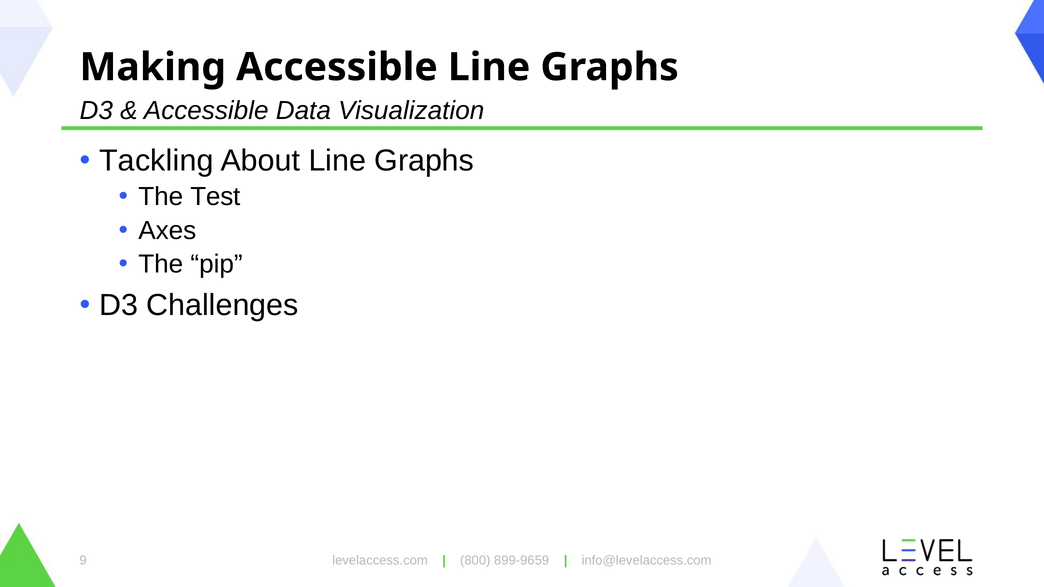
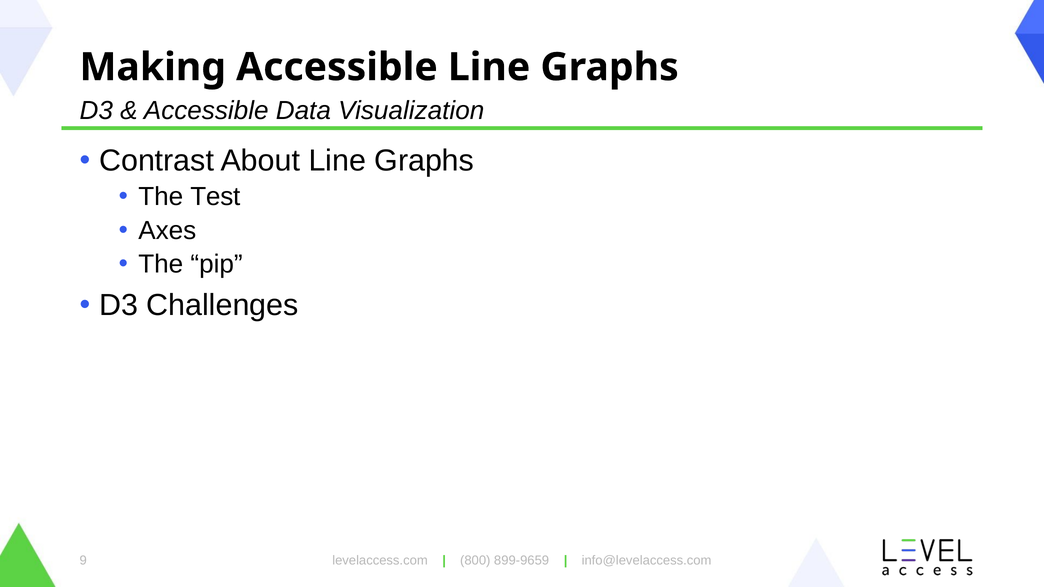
Tackling: Tackling -> Contrast
